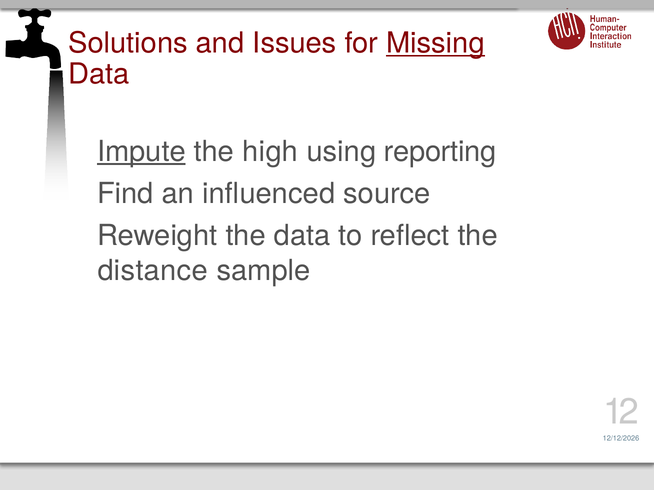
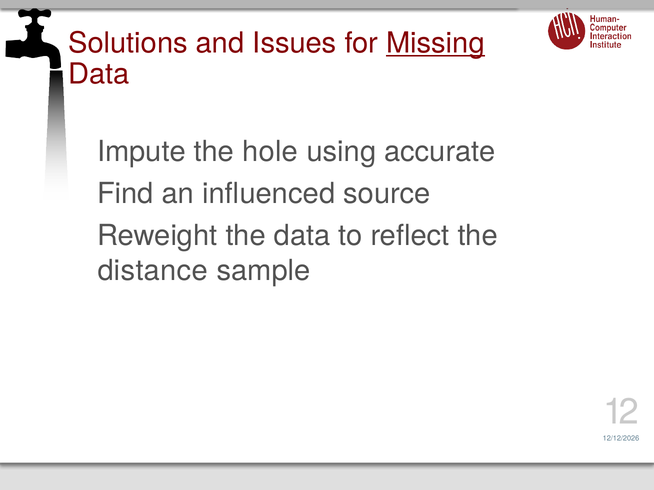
Impute underline: present -> none
high: high -> hole
reporting: reporting -> accurate
